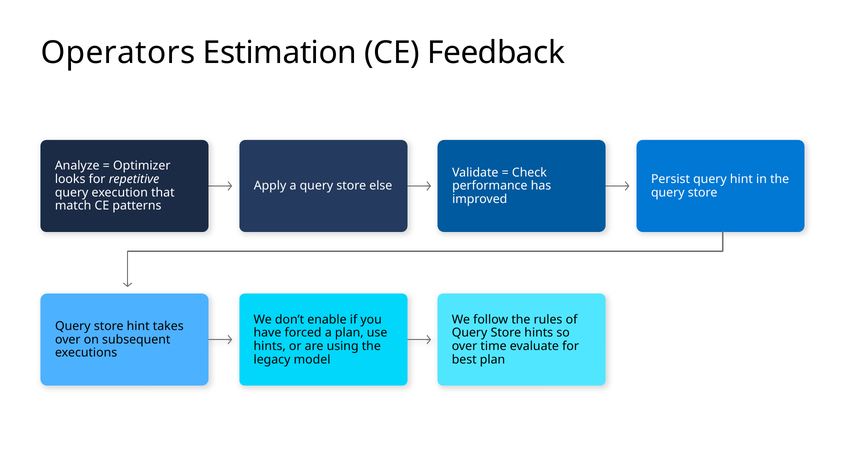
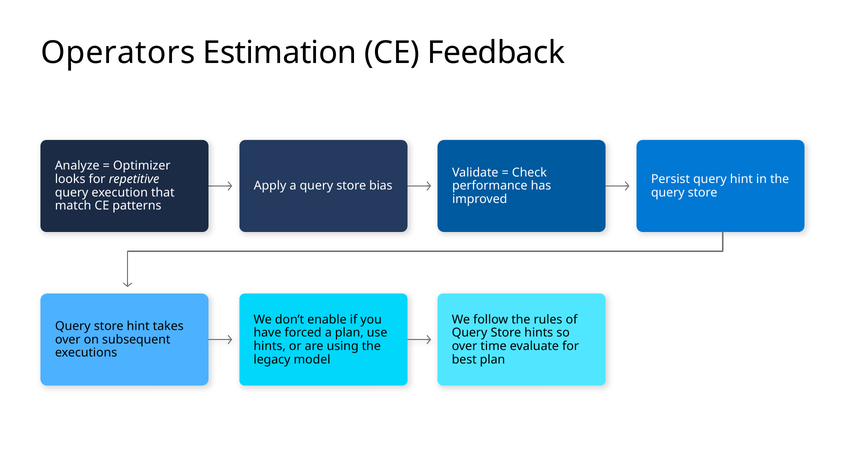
else: else -> bias
